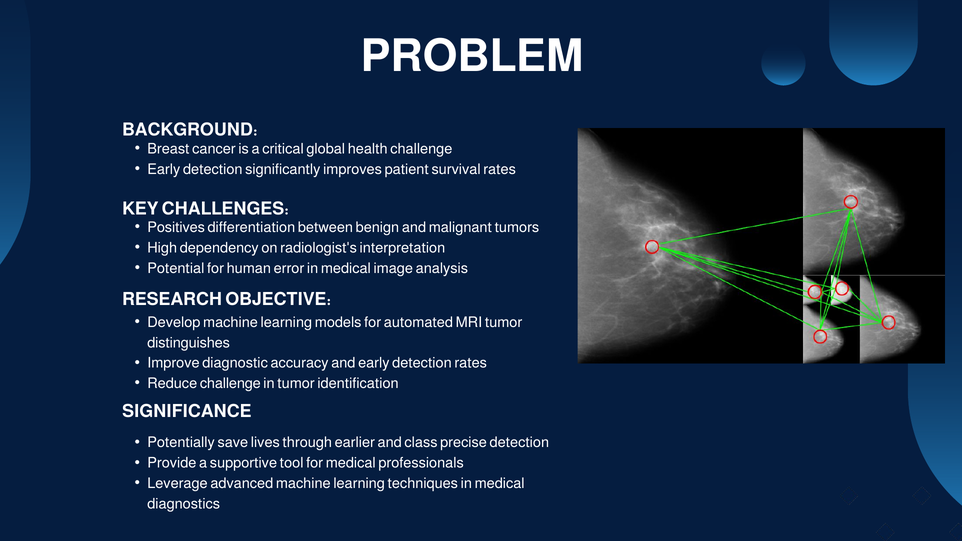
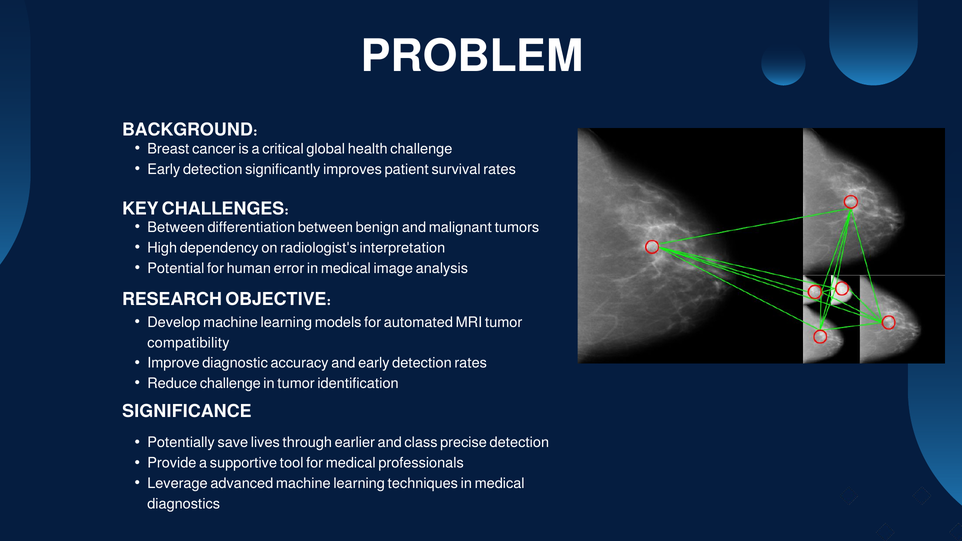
Positives at (176, 227): Positives -> Between
distinguishes: distinguishes -> compatibility
